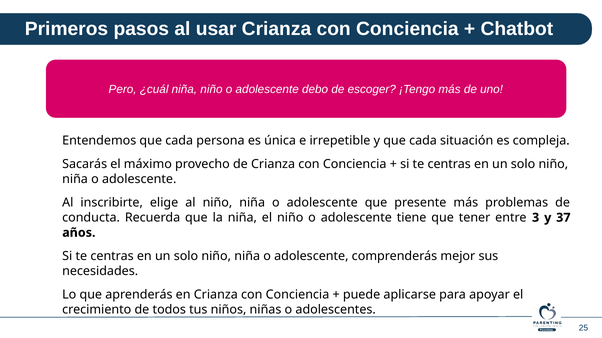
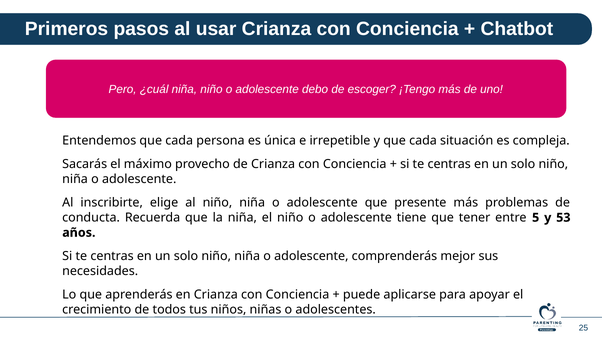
3: 3 -> 5
37: 37 -> 53
